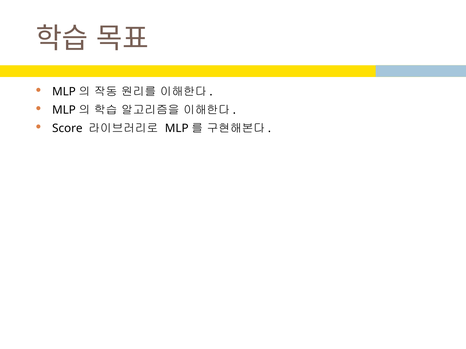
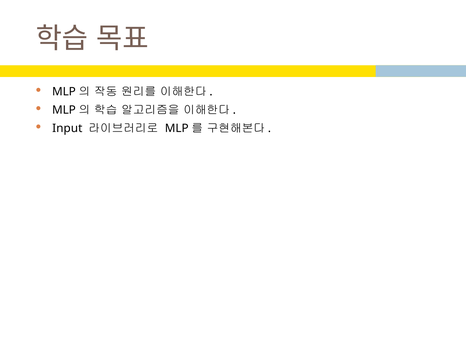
Score: Score -> Input
